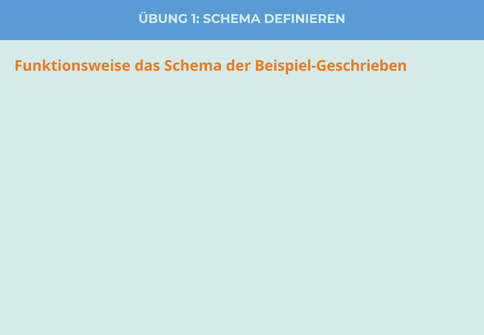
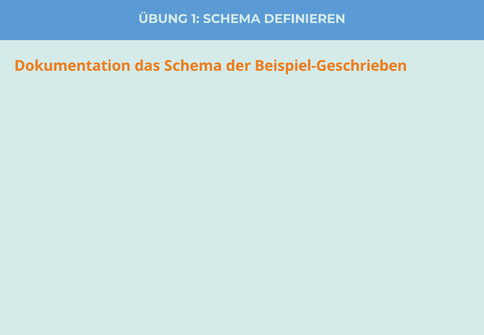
Funktionsweise: Funktionsweise -> Dokumentation
